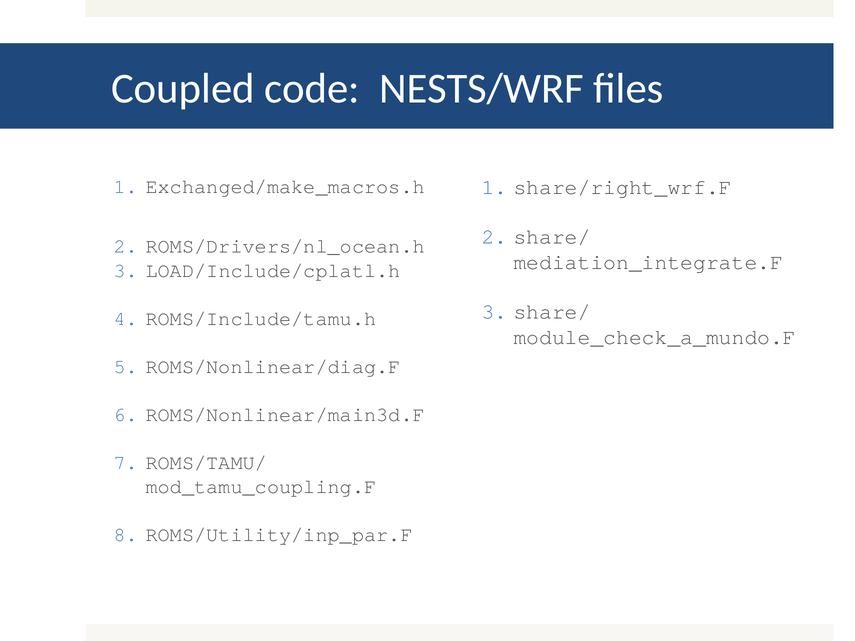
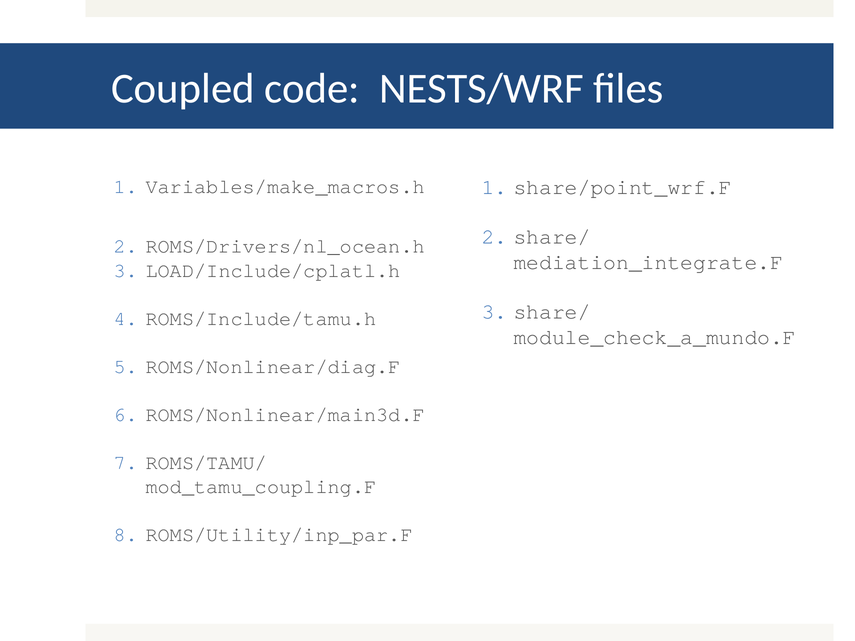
Exchanged/make_macros.h: Exchanged/make_macros.h -> Variables/make_macros.h
share/right_wrf.F: share/right_wrf.F -> share/point_wrf.F
